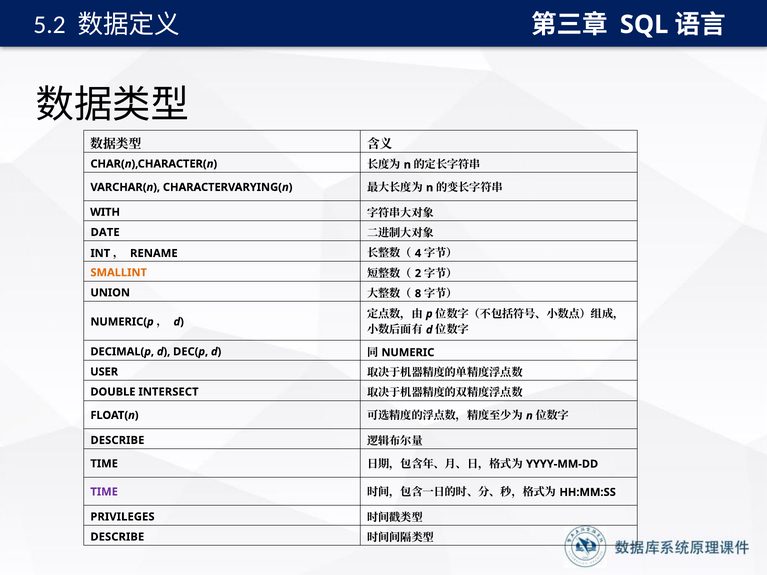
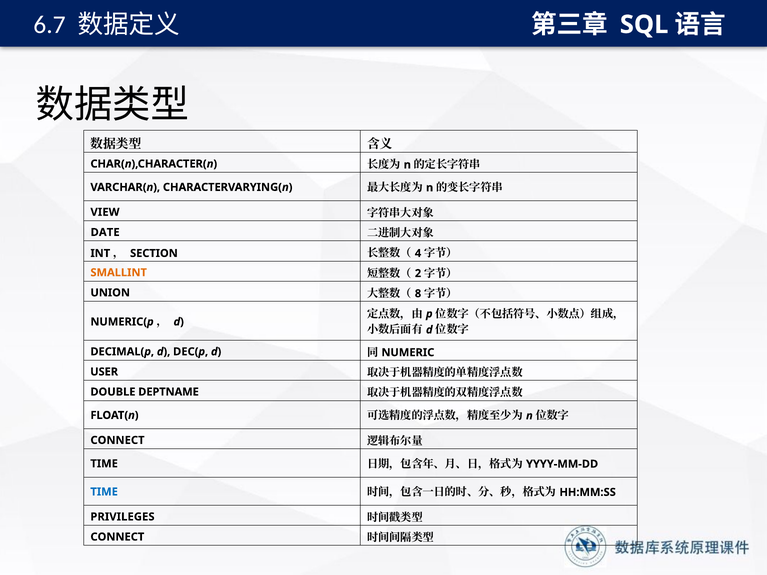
5.2: 5.2 -> 6.7
WITH: WITH -> VIEW
RENAME: RENAME -> SECTION
INTERSECT: INTERSECT -> DEPTNAME
DESCRIBE at (117, 440): DESCRIBE -> CONNECT
TIME at (104, 492) colour: purple -> blue
DESCRIBE at (117, 537): DESCRIBE -> CONNECT
